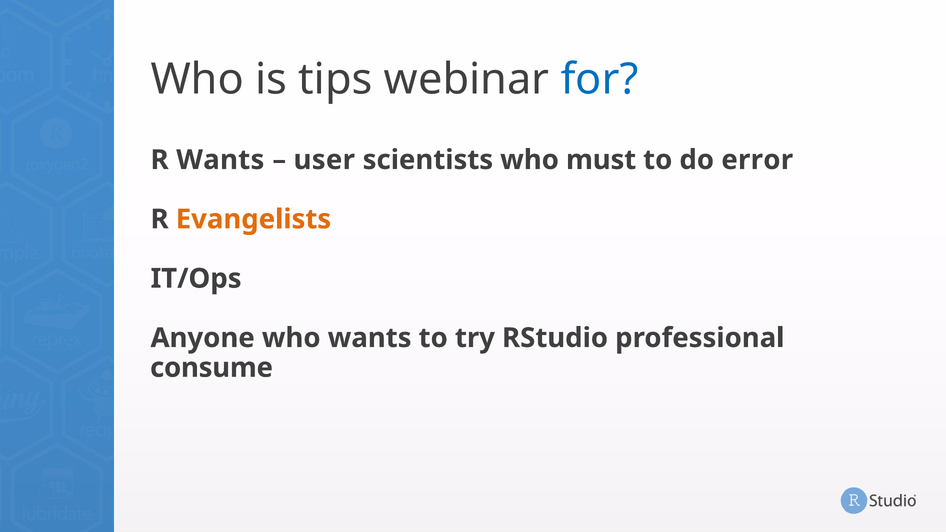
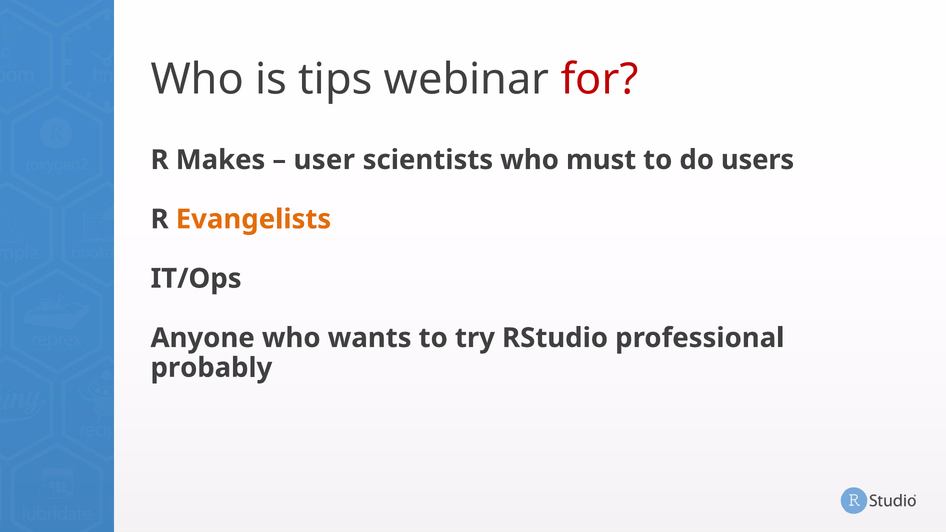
for colour: blue -> red
R Wants: Wants -> Makes
error: error -> users
consume: consume -> probably
